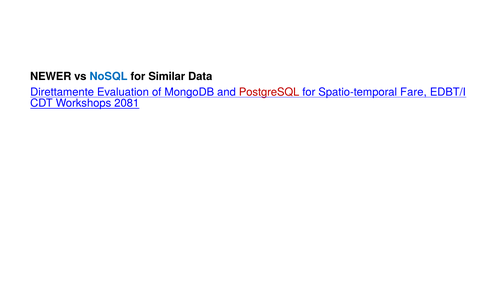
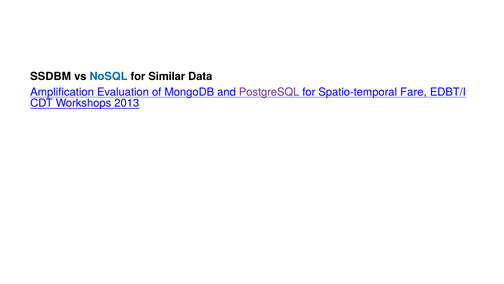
NEWER: NEWER -> SSDBM
Direttamente: Direttamente -> Amplification
PostgreSQL colour: red -> purple
2081: 2081 -> 2013
